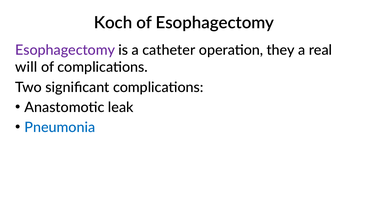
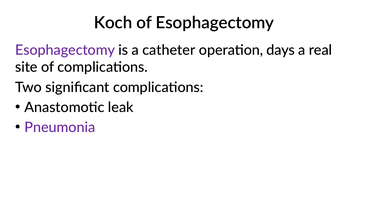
they: they -> days
will: will -> site
Pneumonia colour: blue -> purple
